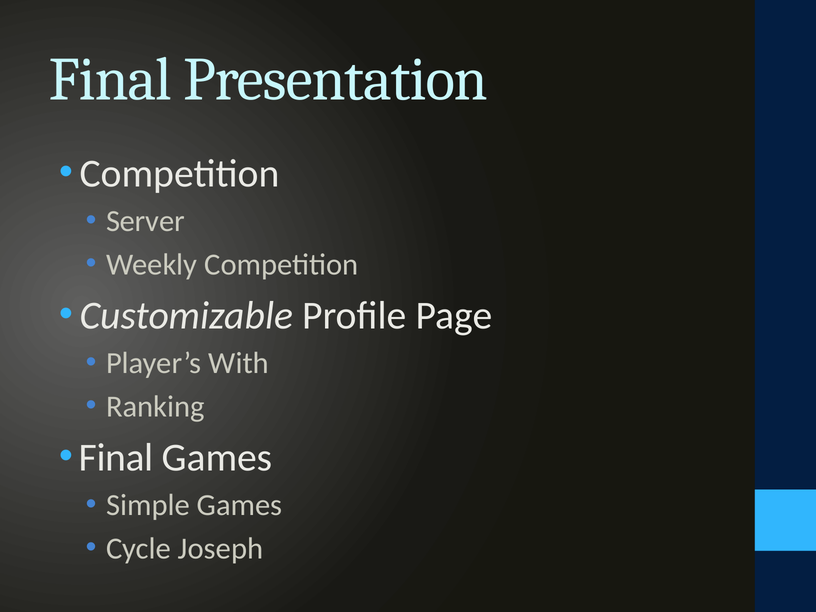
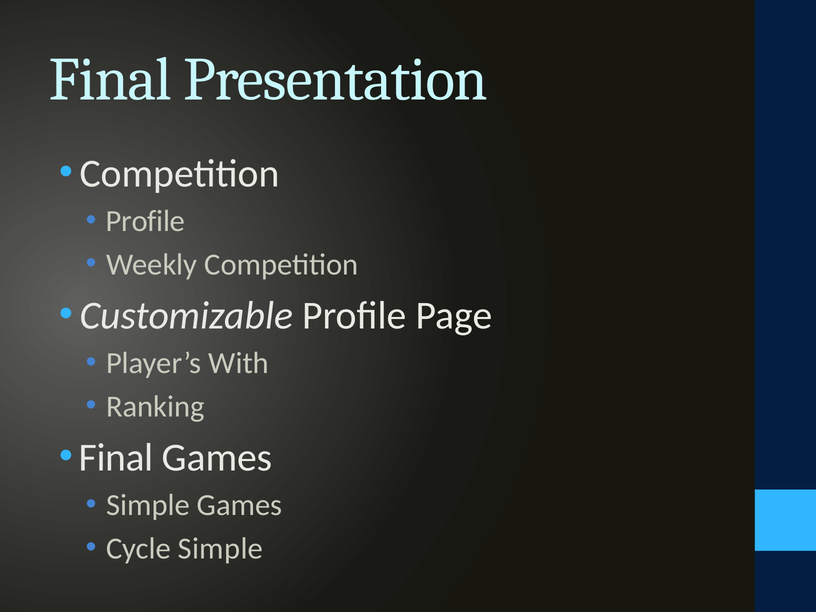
Server at (145, 221): Server -> Profile
Cycle Joseph: Joseph -> Simple
